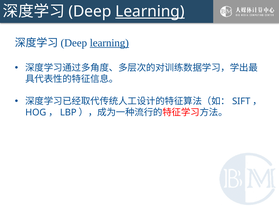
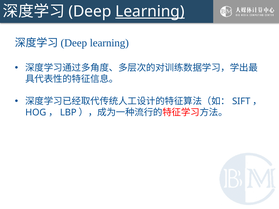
learning at (109, 43) underline: present -> none
